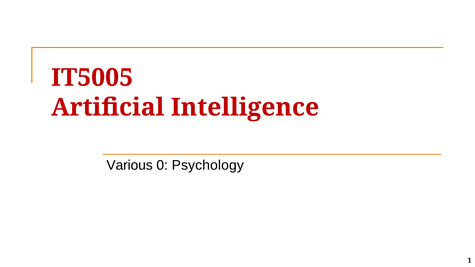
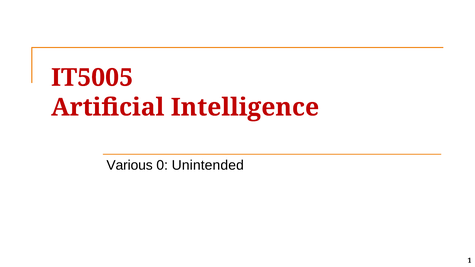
Psychology: Psychology -> Unintended
